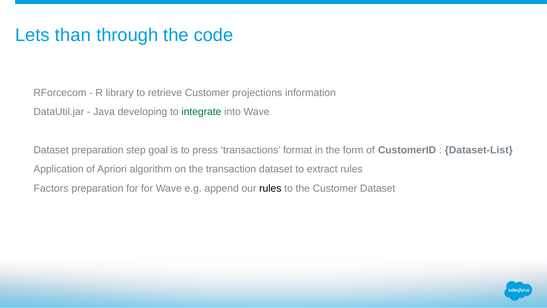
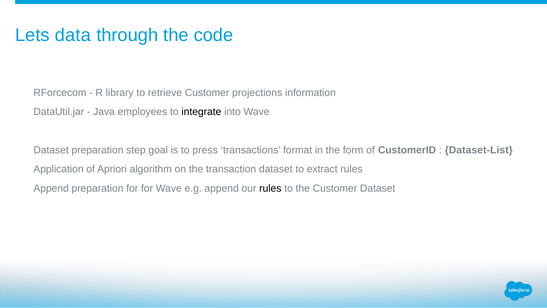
than: than -> data
developing: developing -> employees
integrate colour: green -> black
Factors at (51, 188): Factors -> Append
